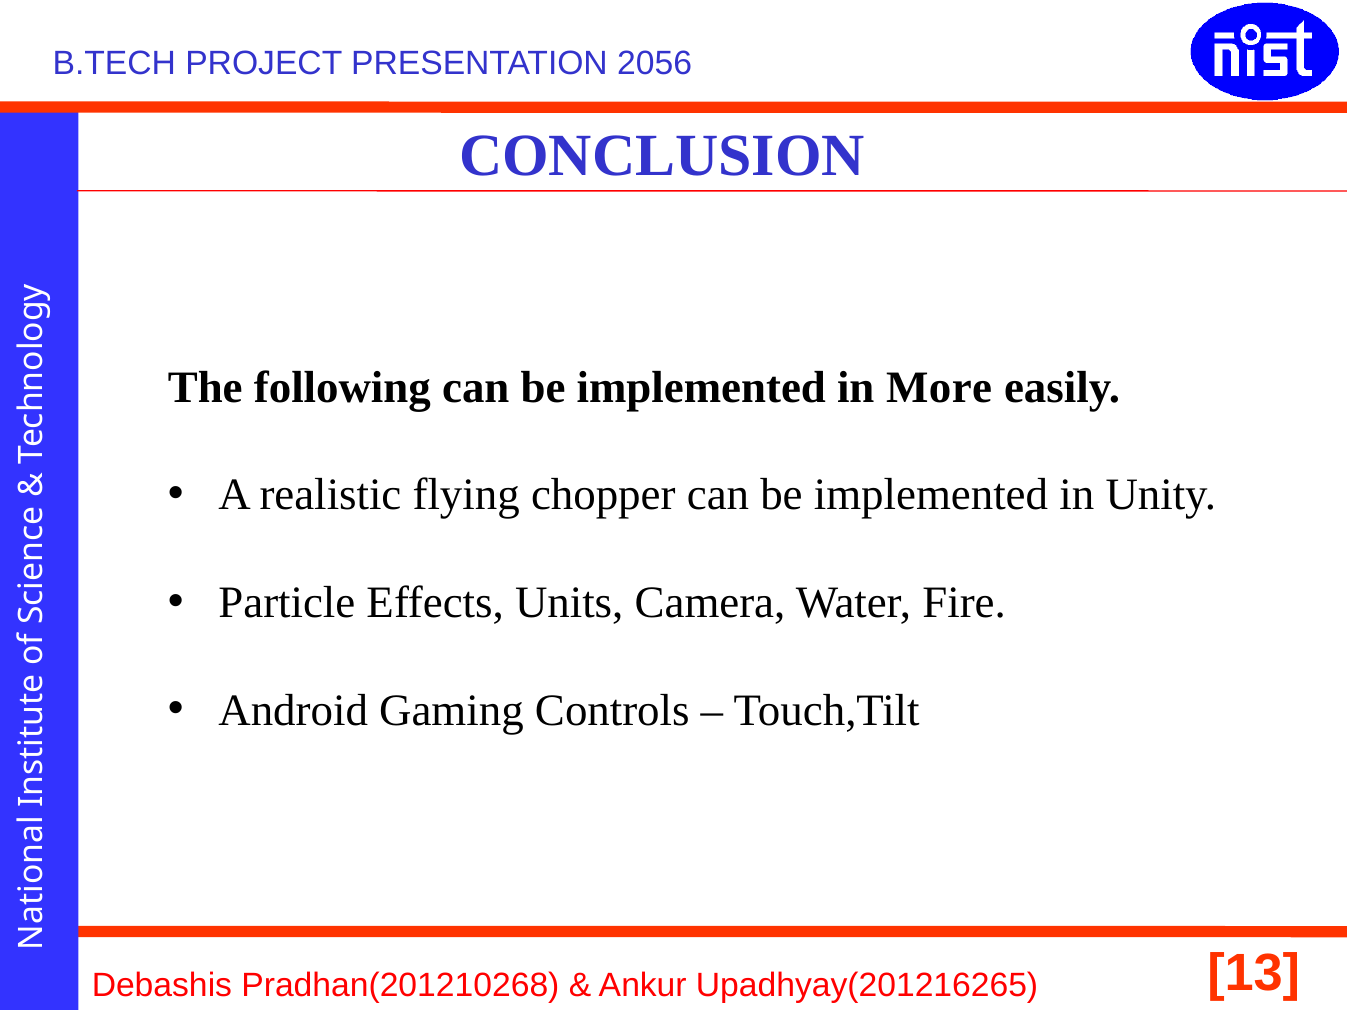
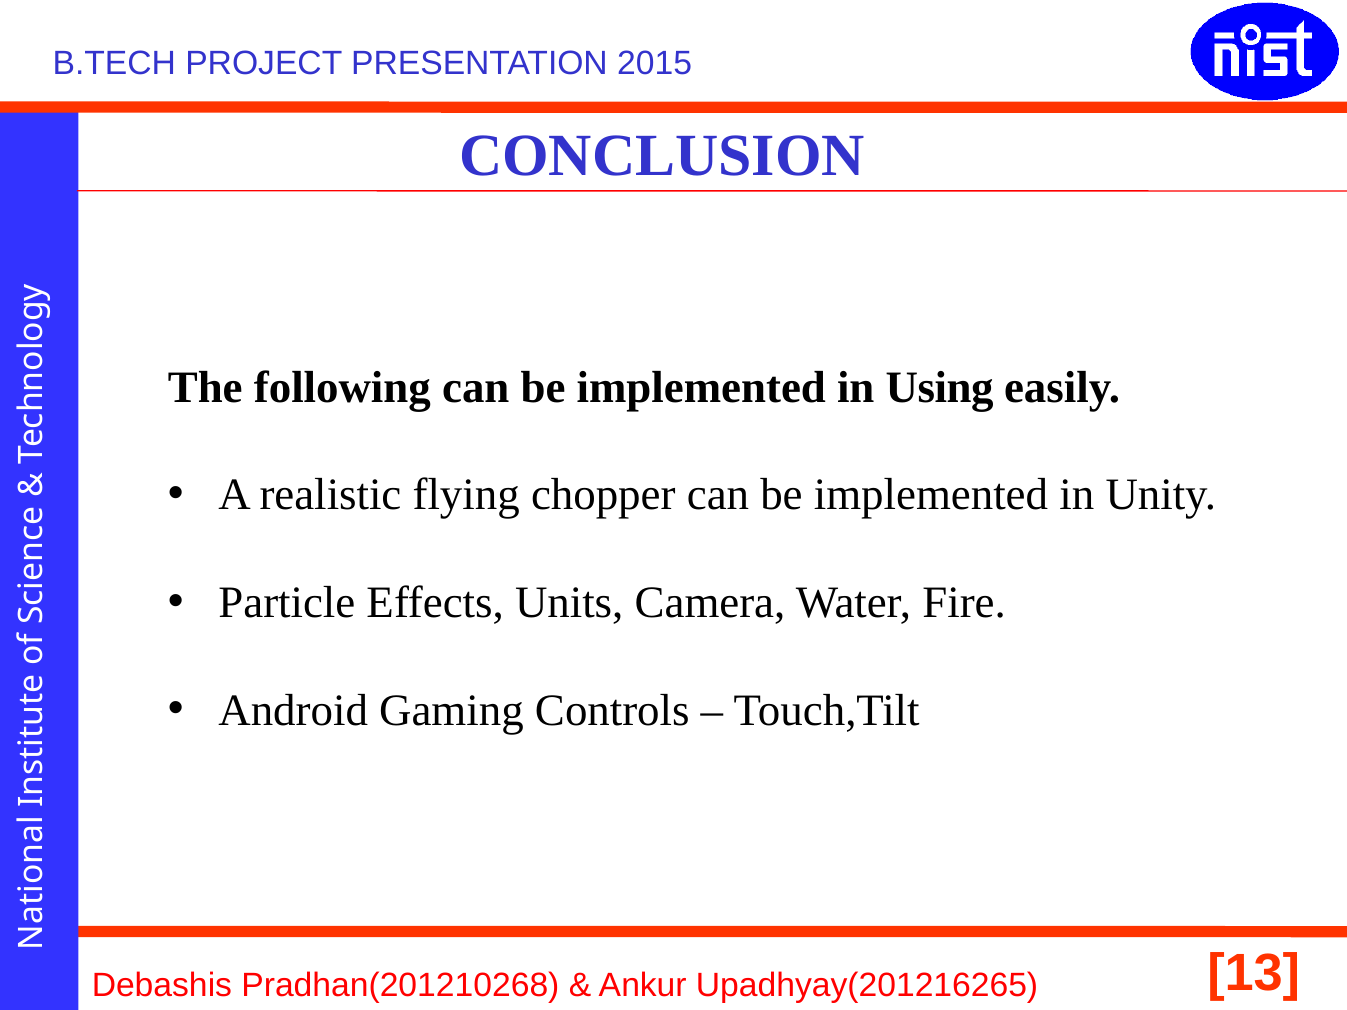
2056: 2056 -> 2015
More: More -> Using
